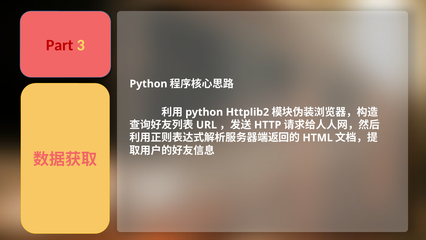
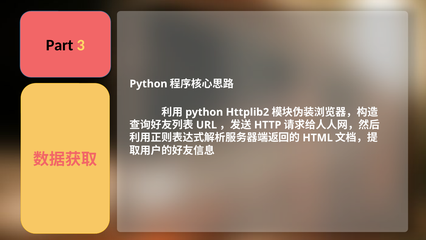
Part colour: red -> black
